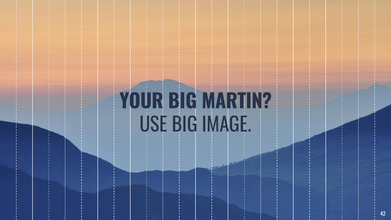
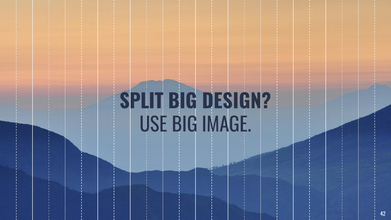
YOUR: YOUR -> SPLIT
MARTIN: MARTIN -> DESIGN
